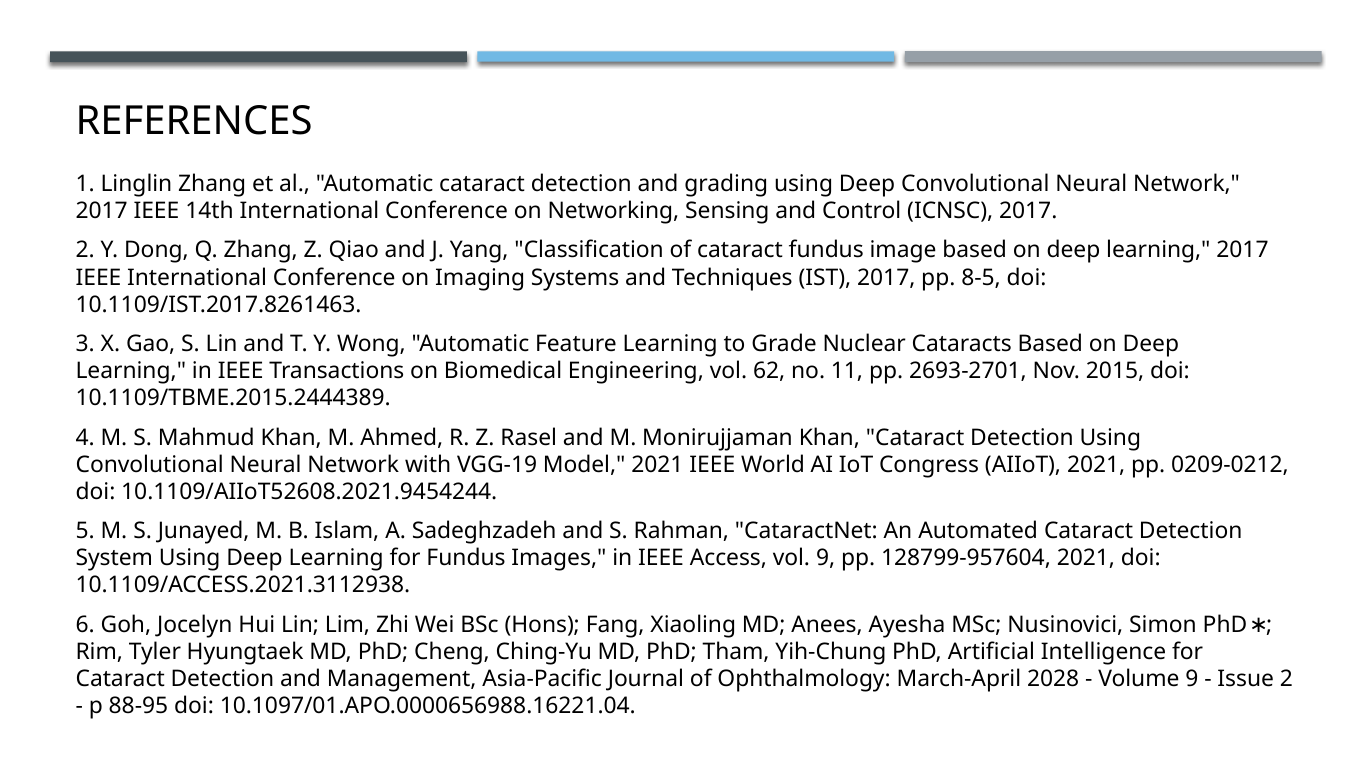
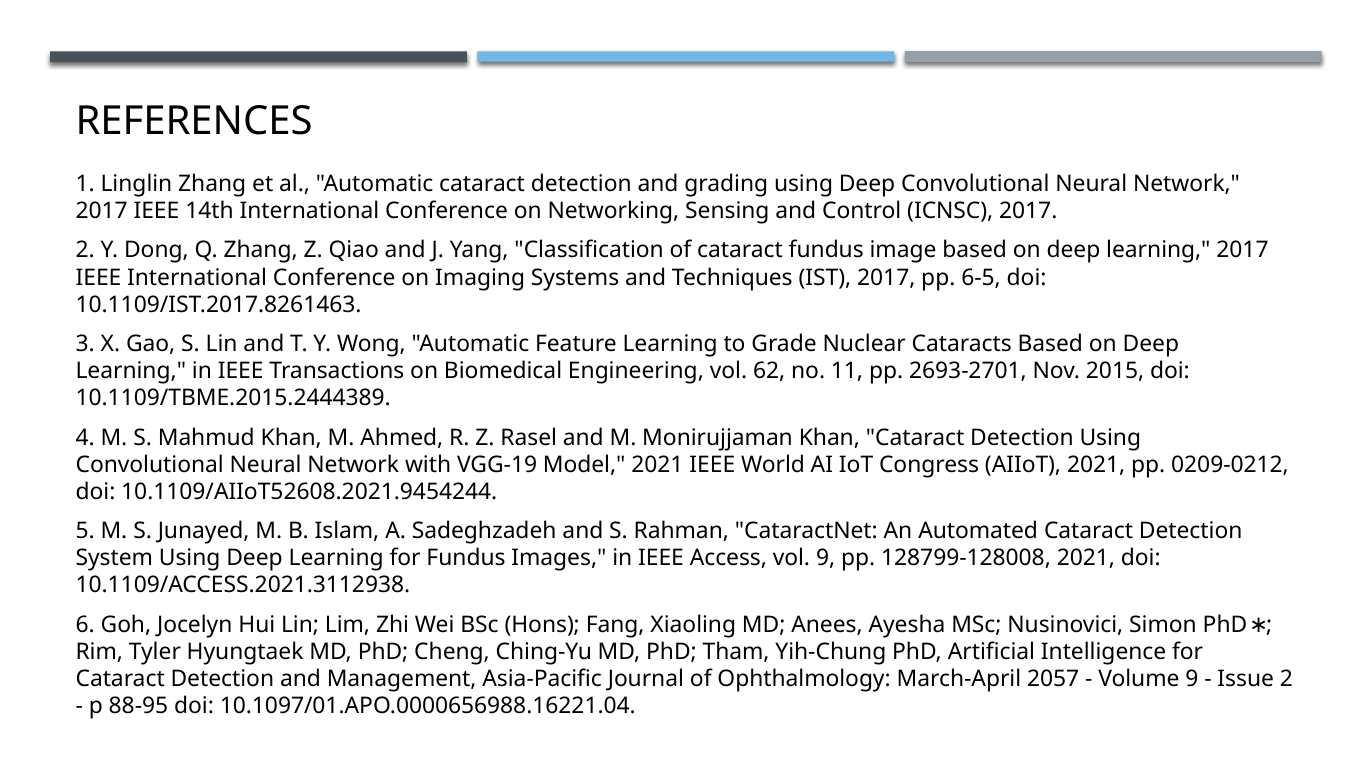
8-5: 8-5 -> 6-5
128799-957604: 128799-957604 -> 128799-128008
2028: 2028 -> 2057
